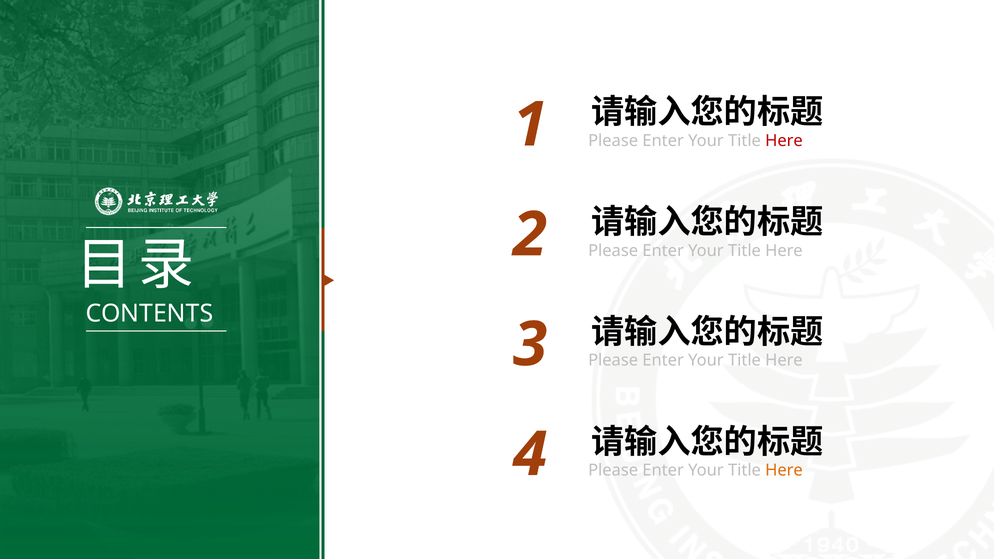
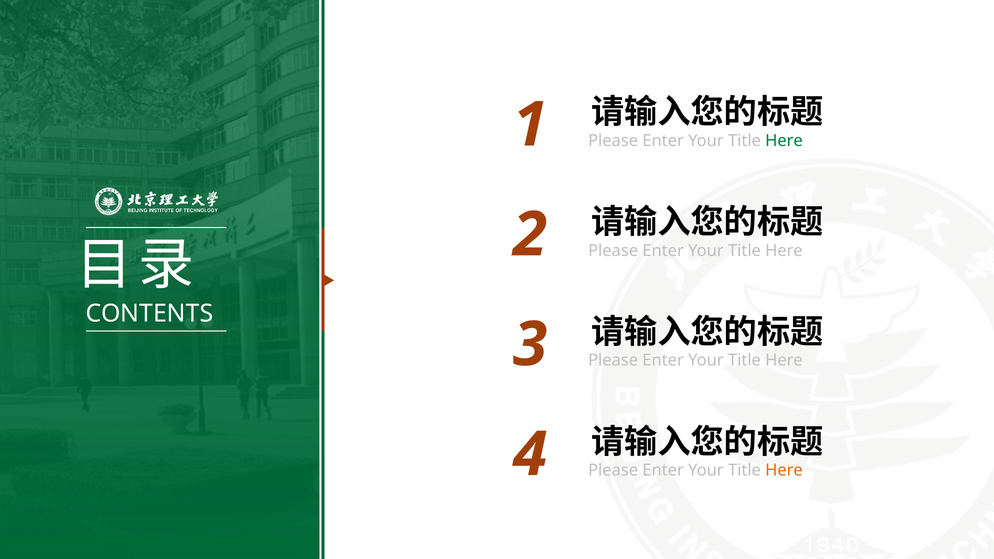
Here at (784, 141) colour: red -> green
